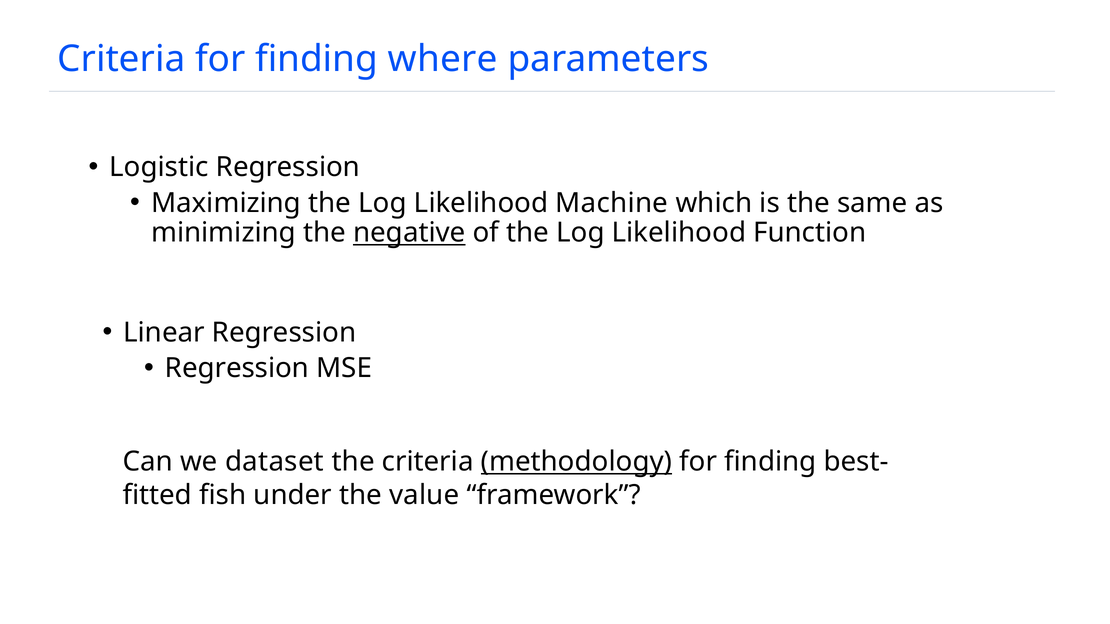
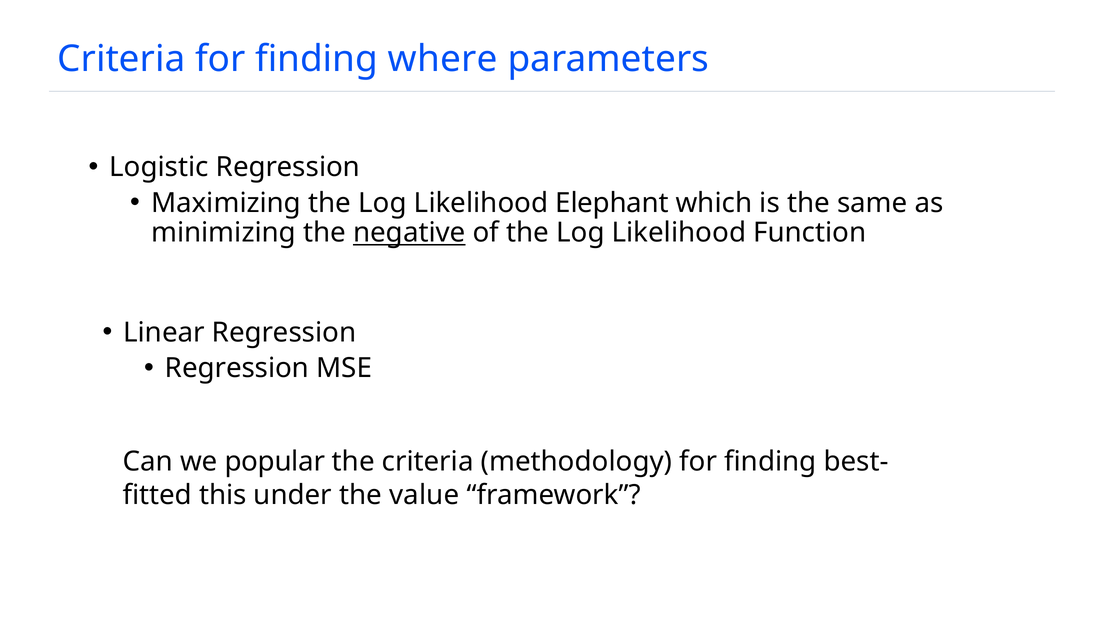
Machine: Machine -> Elephant
dataset: dataset -> popular
methodology underline: present -> none
fish: fish -> this
